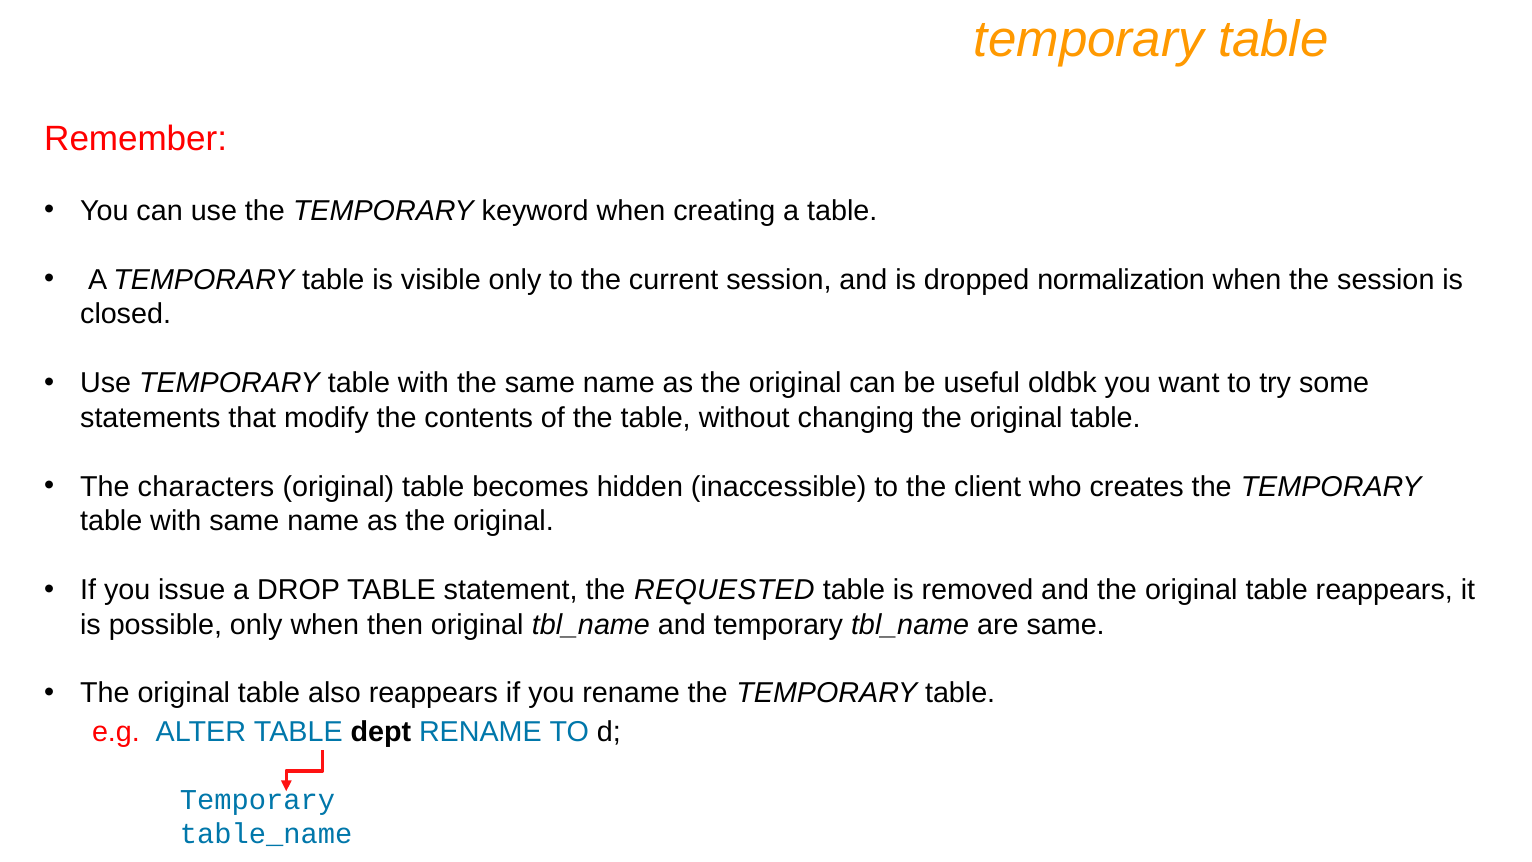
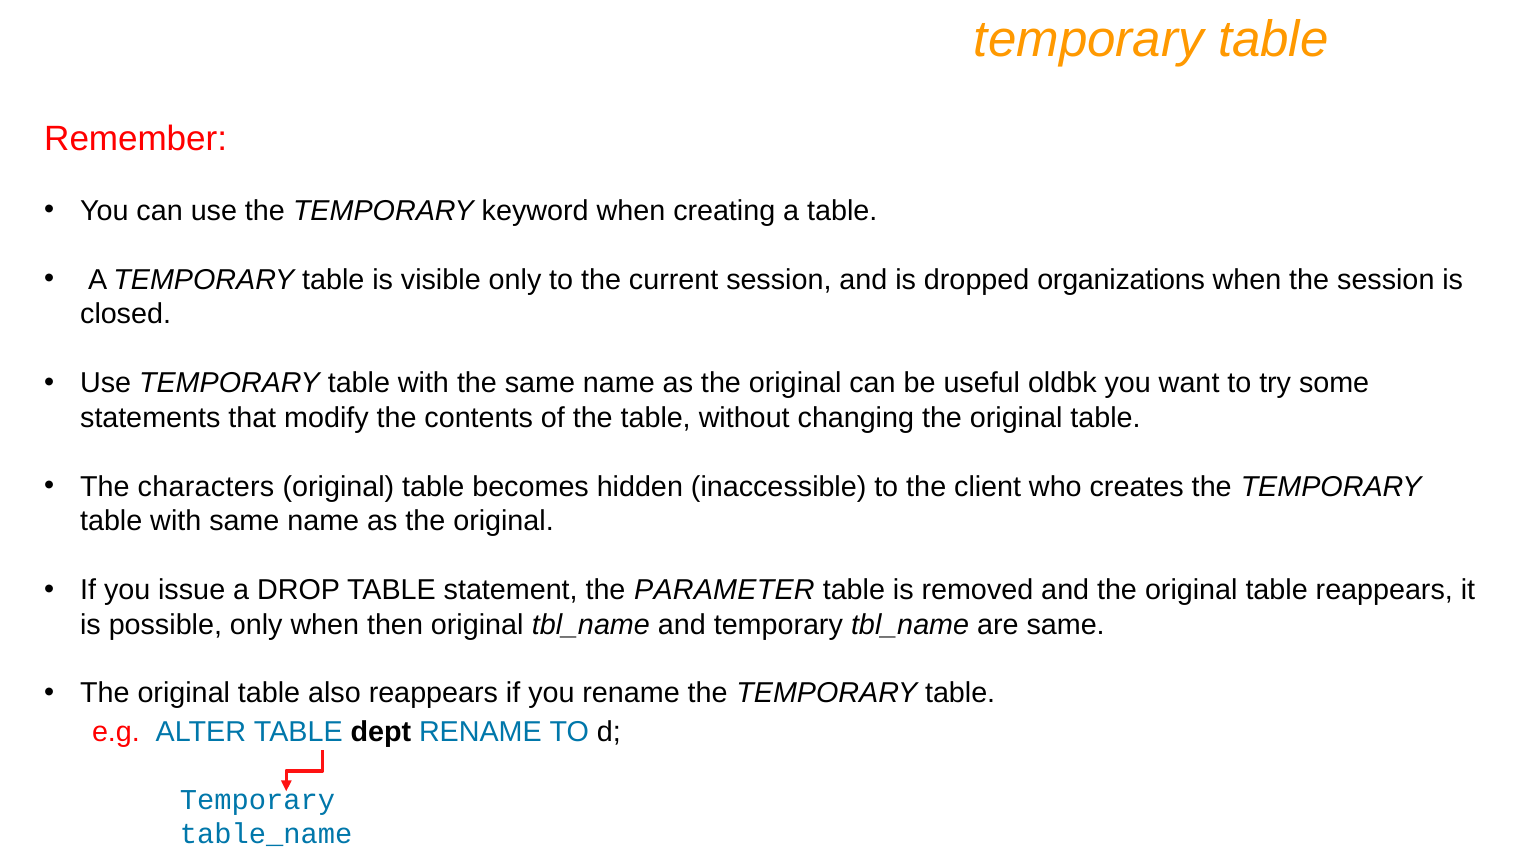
normalization: normalization -> organizations
REQUESTED: REQUESTED -> PARAMETER
